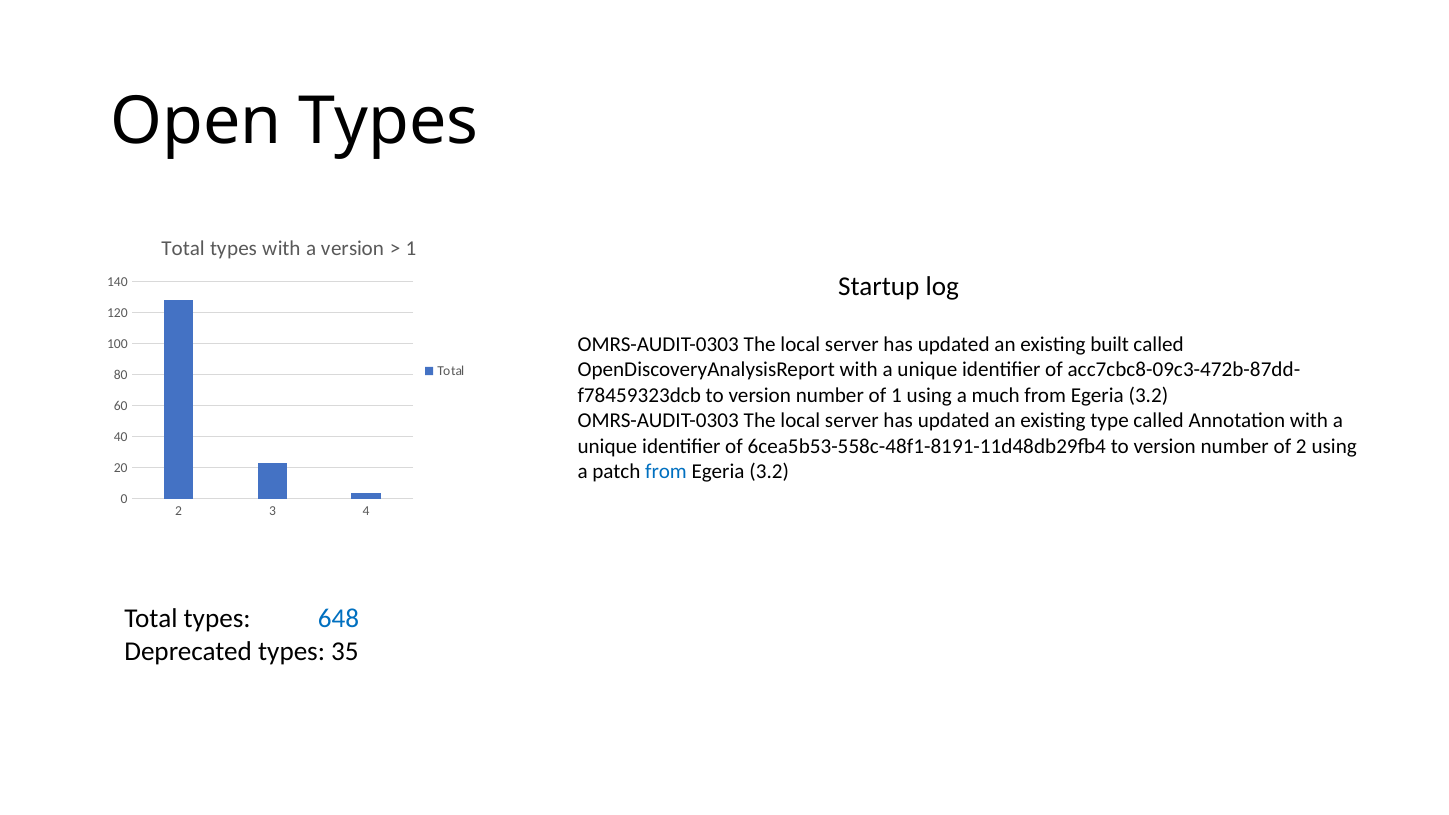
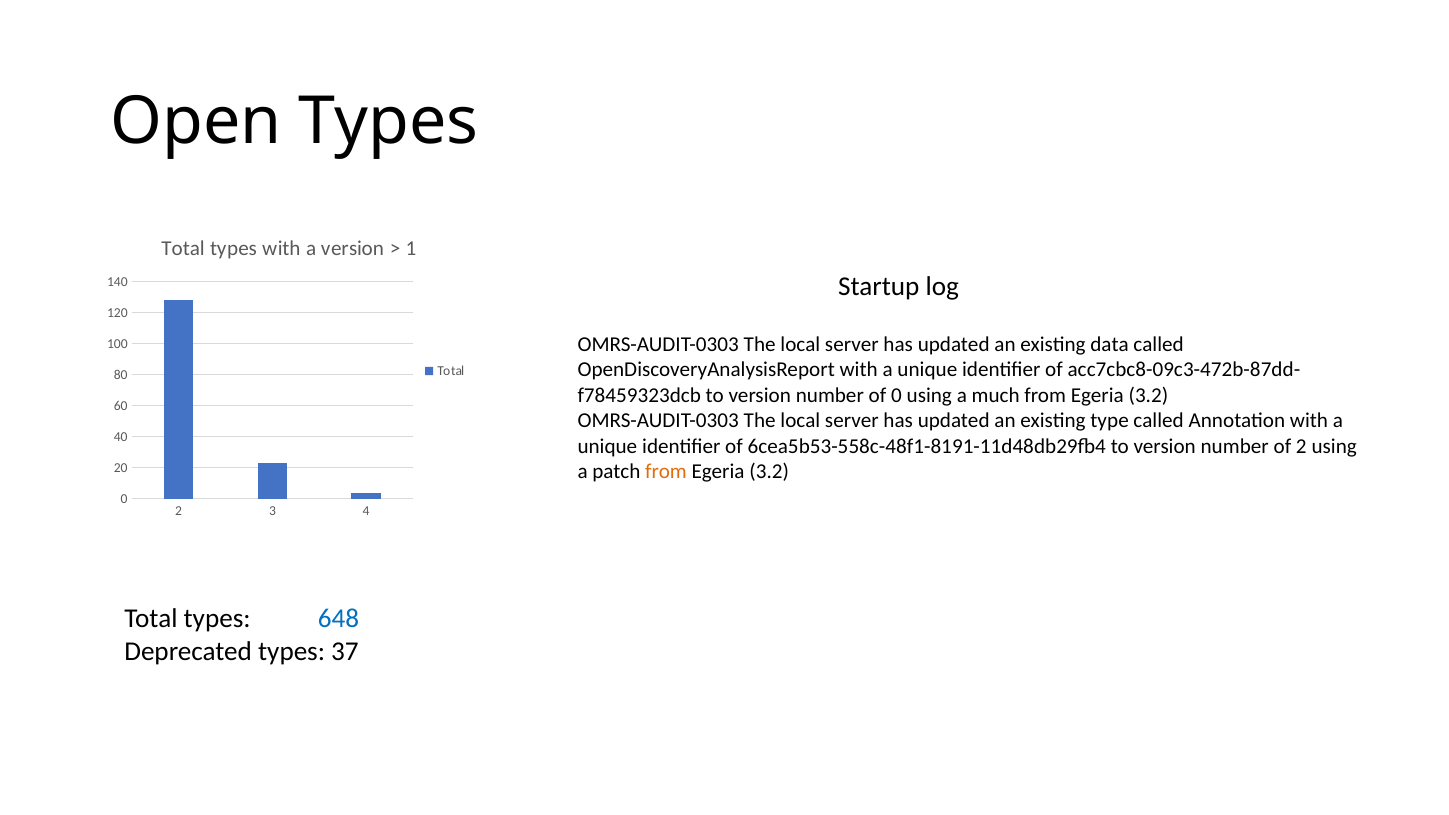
built: built -> data
of 1: 1 -> 0
from at (666, 472) colour: blue -> orange
35: 35 -> 37
